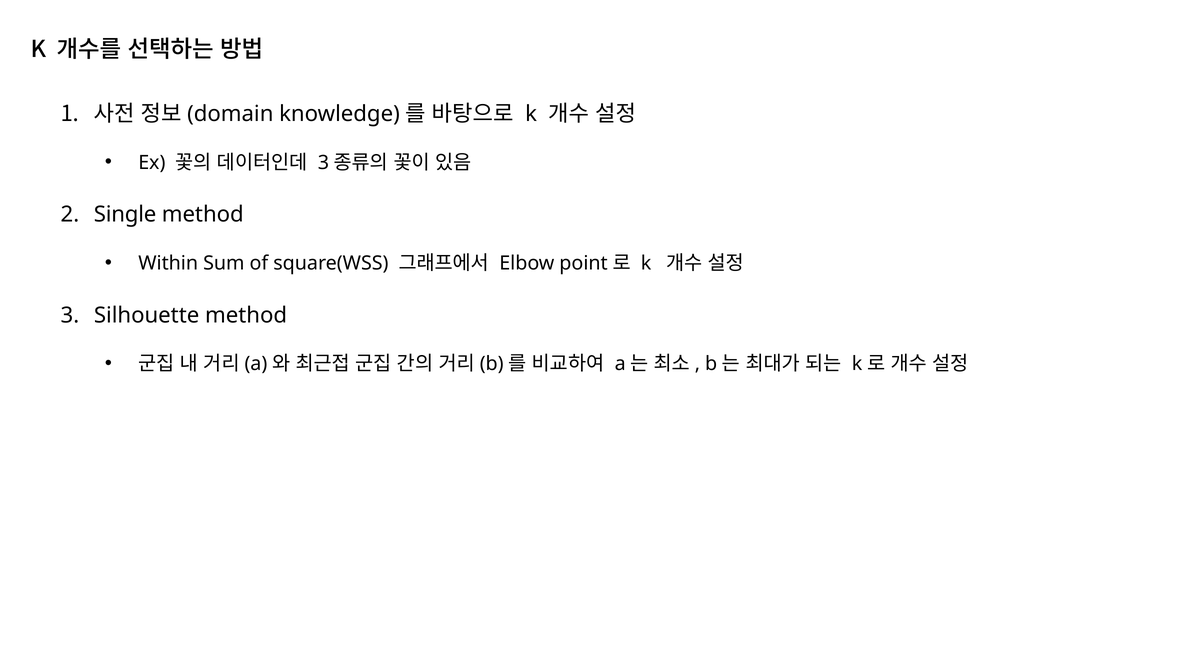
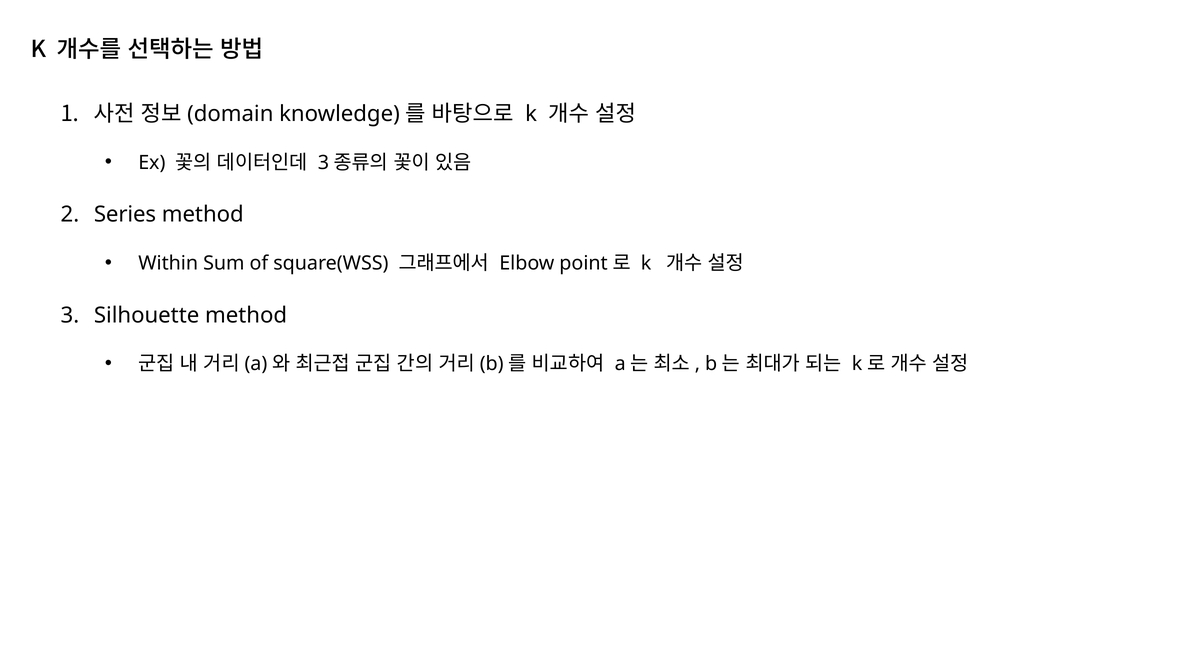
Single: Single -> Series
